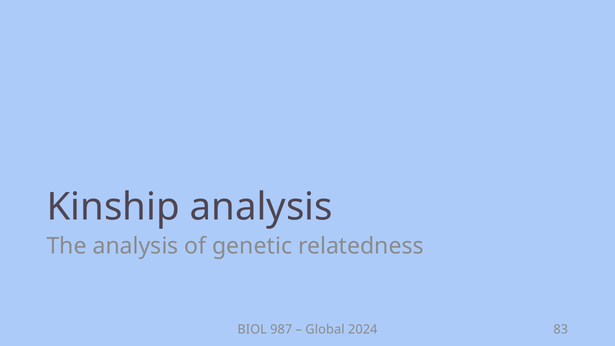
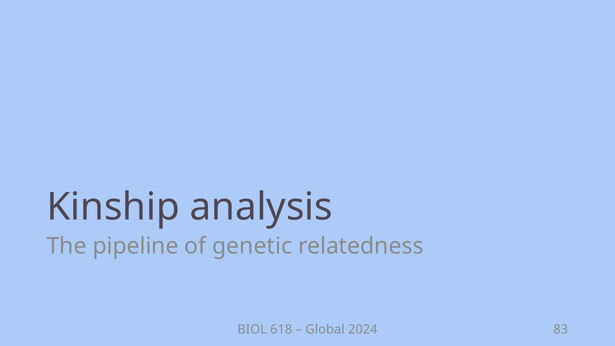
The analysis: analysis -> pipeline
987: 987 -> 618
